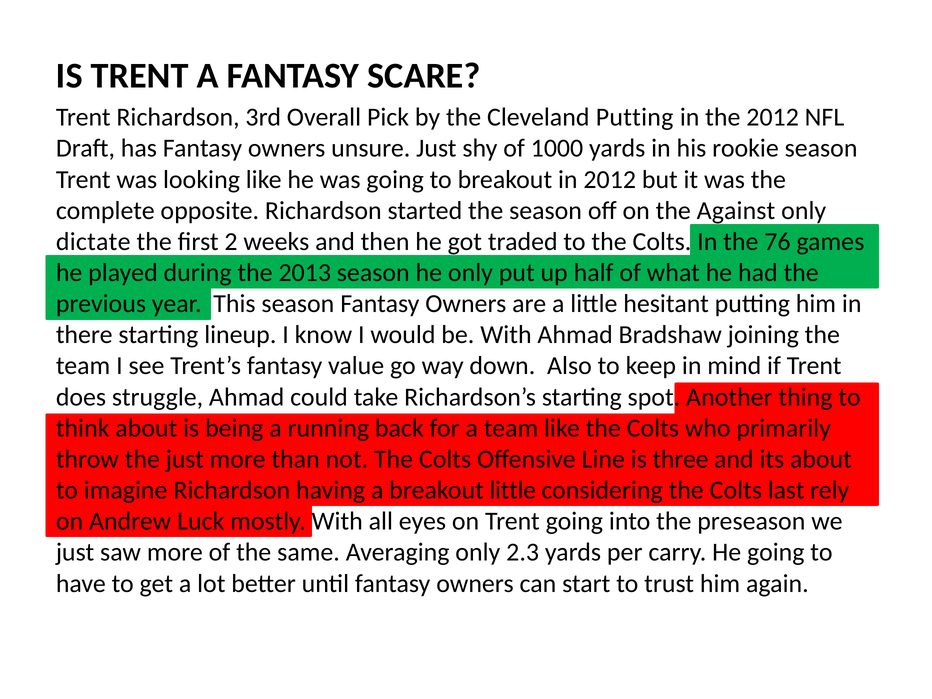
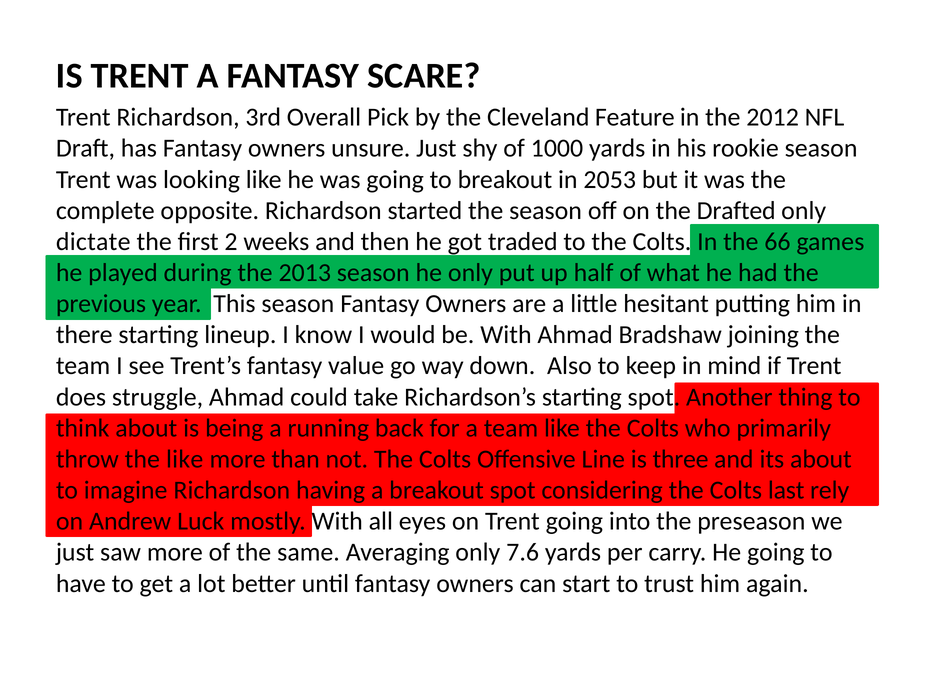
Cleveland Putting: Putting -> Feature
in 2012: 2012 -> 2053
Against: Against -> Drafted
76: 76 -> 66
the just: just -> like
breakout little: little -> spot
2.3: 2.3 -> 7.6
